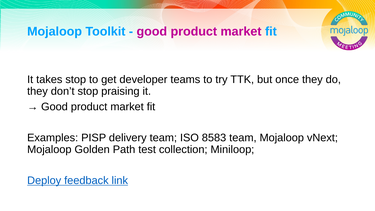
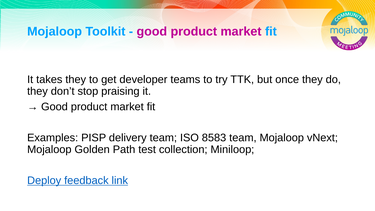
takes stop: stop -> they
